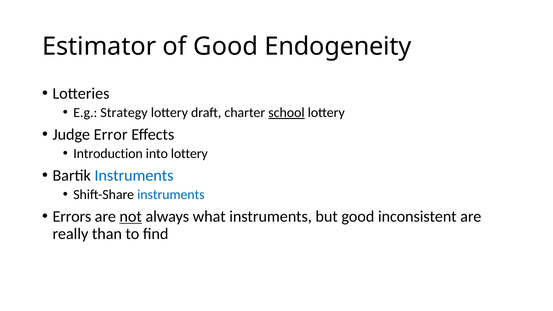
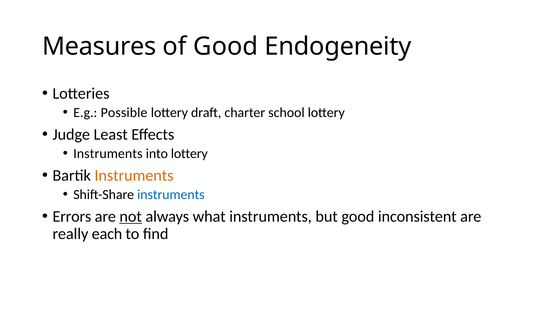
Estimator: Estimator -> Measures
Strategy: Strategy -> Possible
school underline: present -> none
Error: Error -> Least
Introduction at (108, 154): Introduction -> Instruments
Instruments at (134, 175) colour: blue -> orange
than: than -> each
